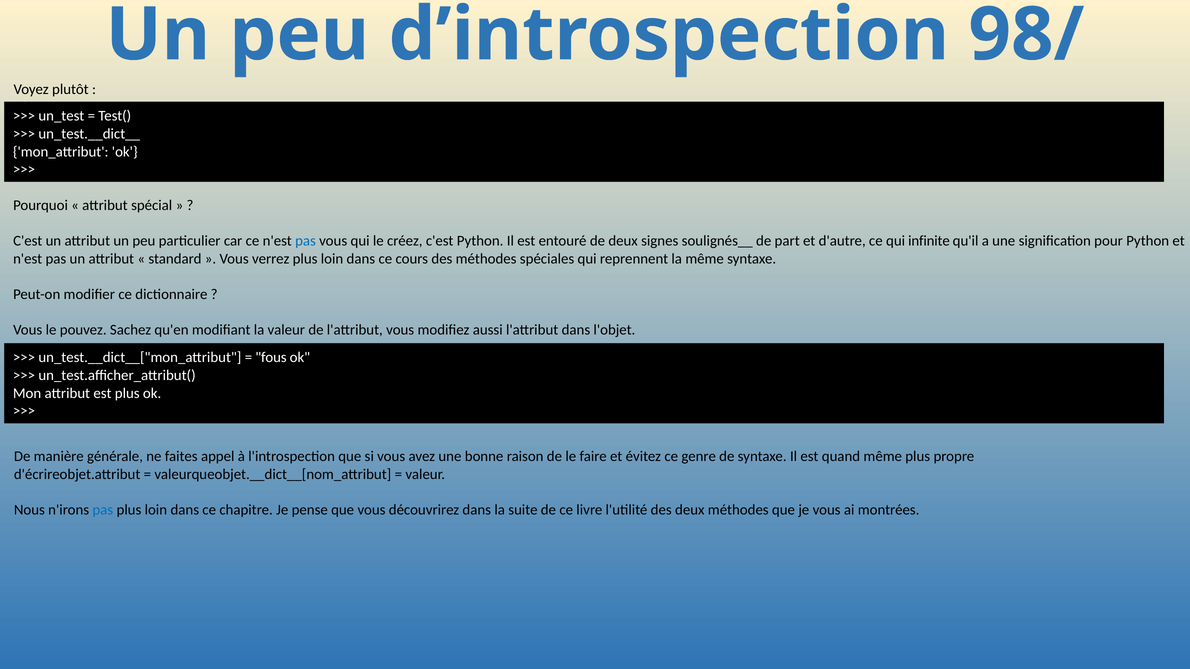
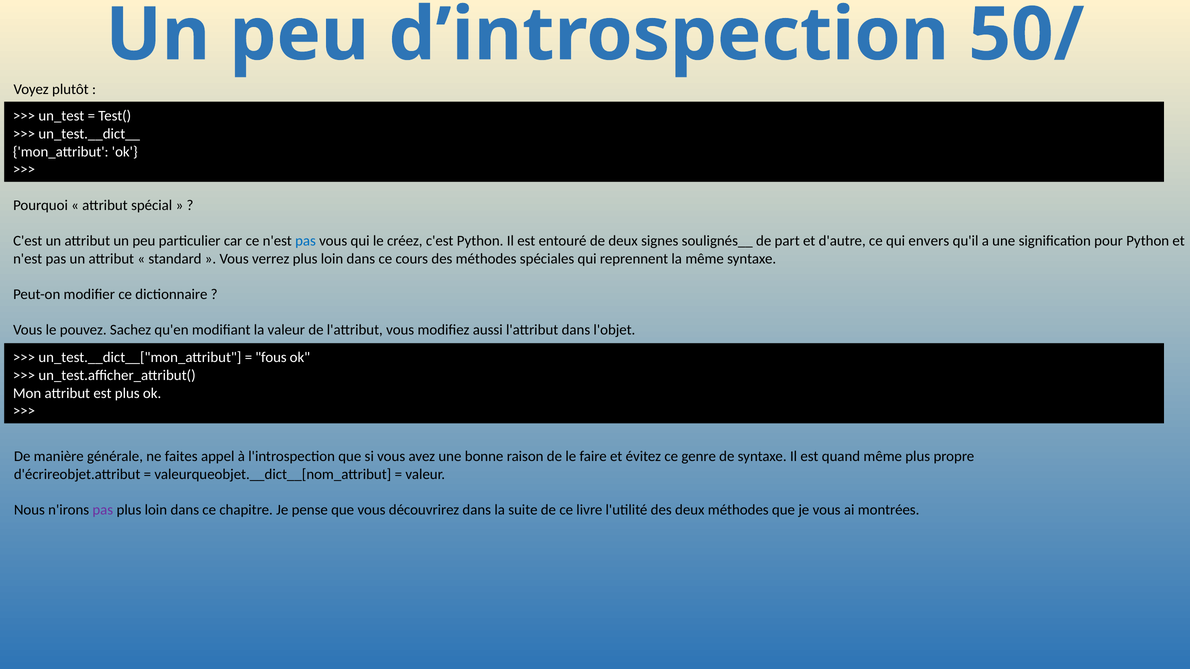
98/: 98/ -> 50/
infinite: infinite -> envers
pas at (103, 510) colour: blue -> purple
